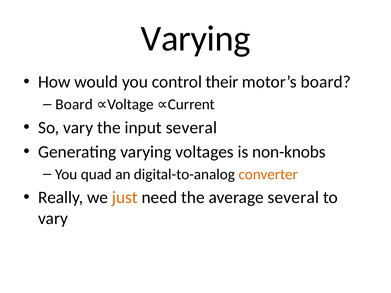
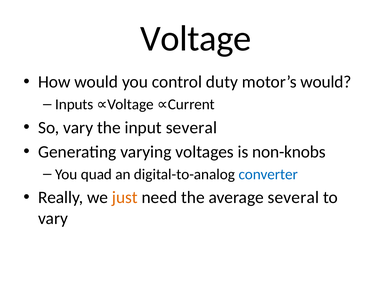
Varying at (196, 39): Varying -> Voltage
their: their -> duty
motor’s board: board -> would
Board at (74, 104): Board -> Inputs
converter colour: orange -> blue
